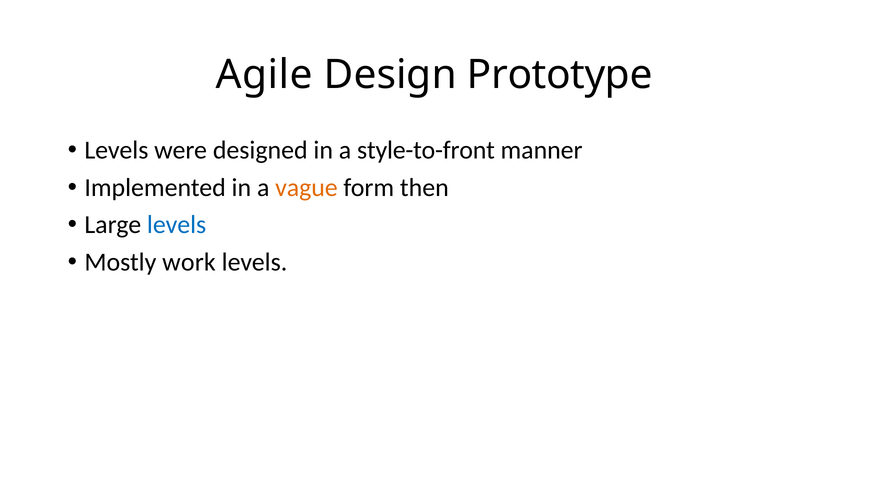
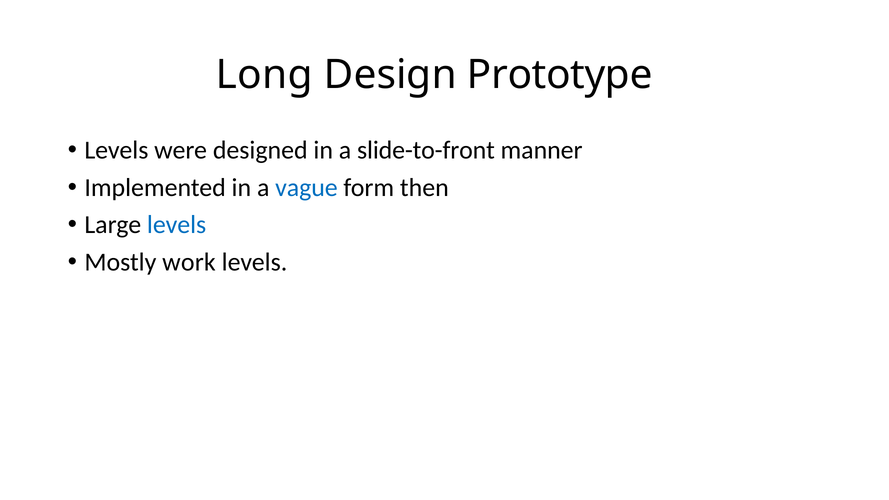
Agile: Agile -> Long
style-to-front: style-to-front -> slide-to-front
vague colour: orange -> blue
